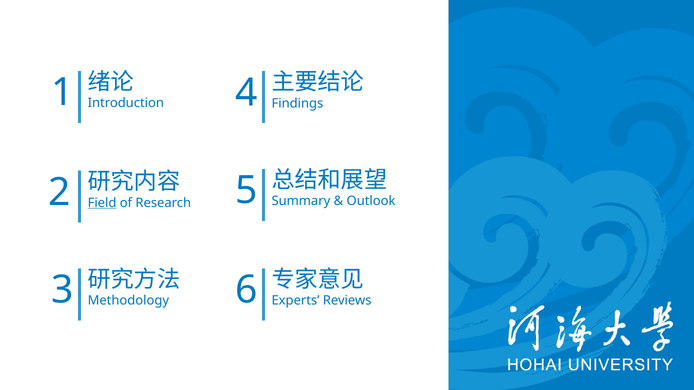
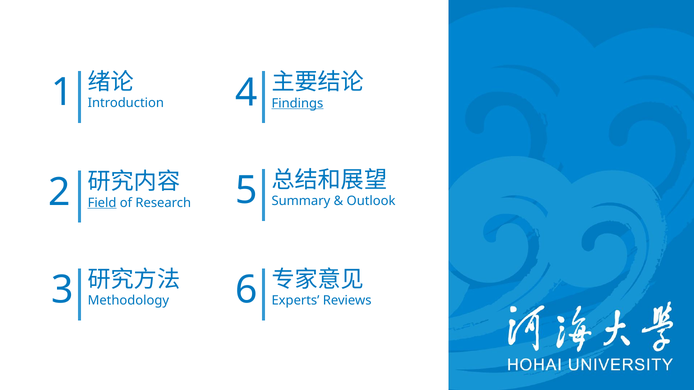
Findings underline: none -> present
